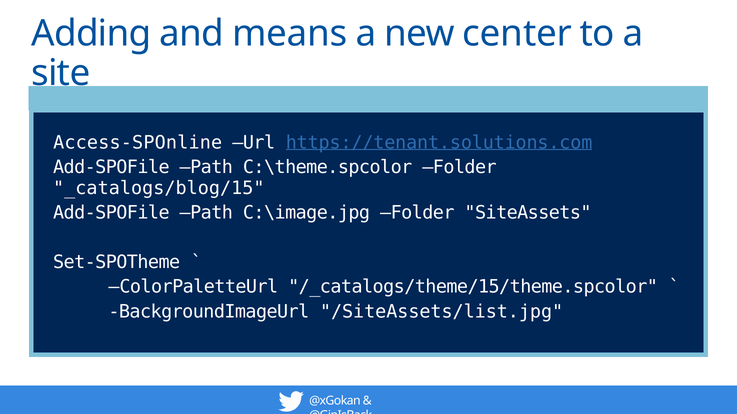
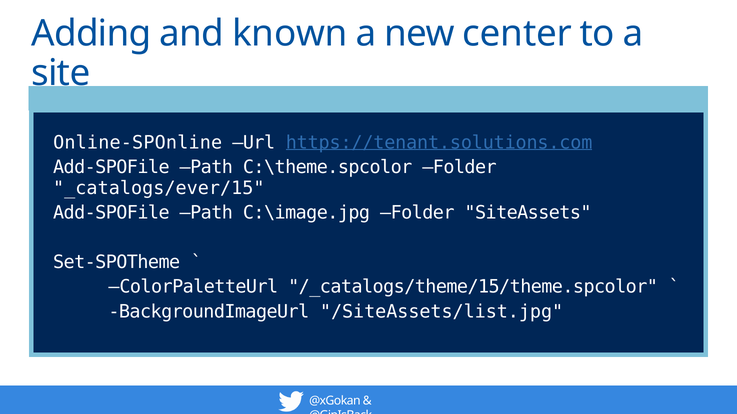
means: means -> known
Access-SPOnline: Access-SPOnline -> Online-SPOnline
_catalogs/blog/15: _catalogs/blog/15 -> _catalogs/ever/15
